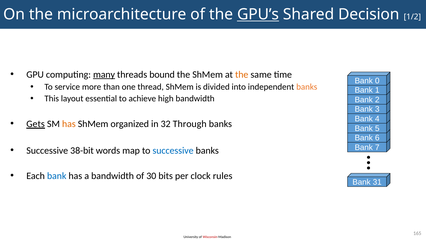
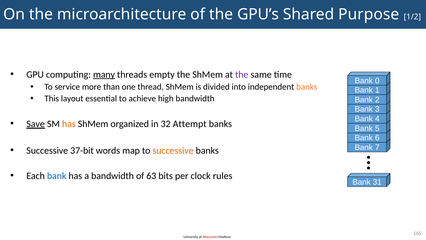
GPU’s underline: present -> none
Decision: Decision -> Purpose
bound: bound -> empty
the at (242, 74) colour: orange -> purple
Gets: Gets -> Save
Through: Through -> Attempt
38-bit: 38-bit -> 37-bit
successive at (173, 150) colour: blue -> orange
30: 30 -> 63
